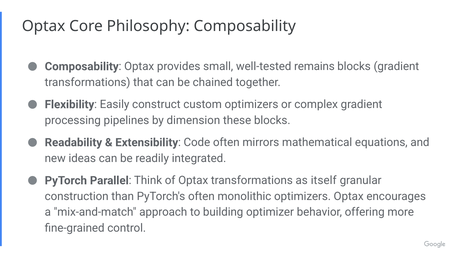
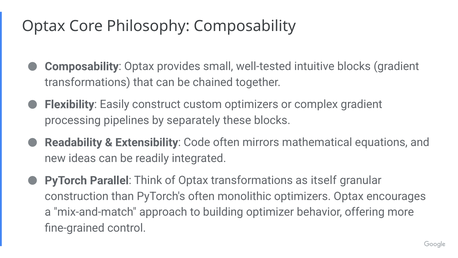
remains: remains -> intuitive
dimension: dimension -> separately
